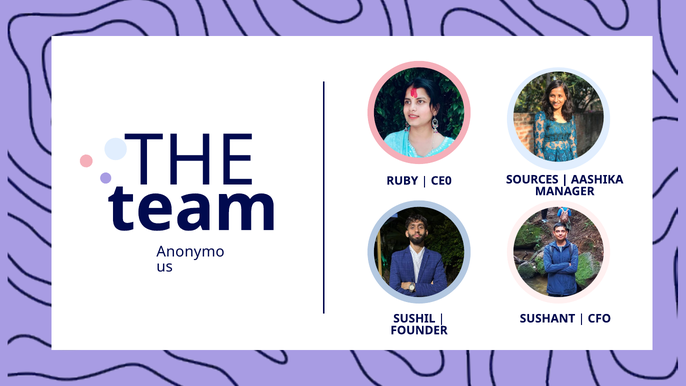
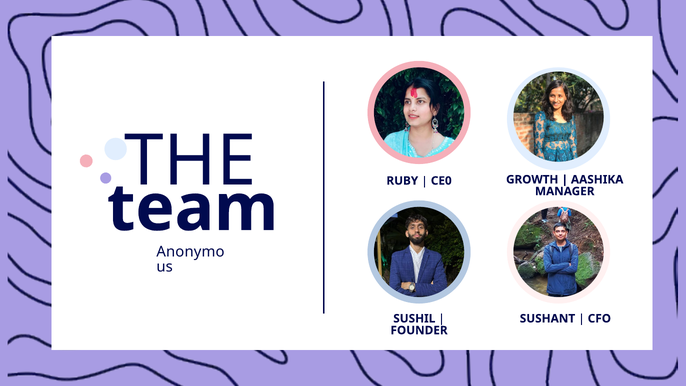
SOURCES: SOURCES -> GROWTH
